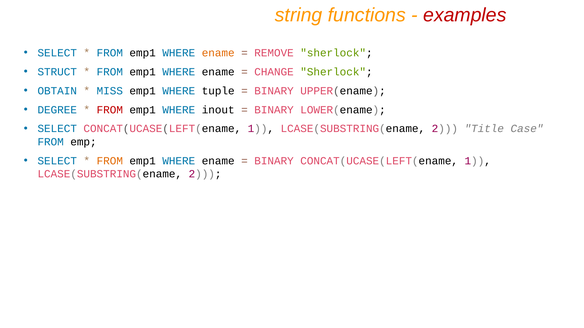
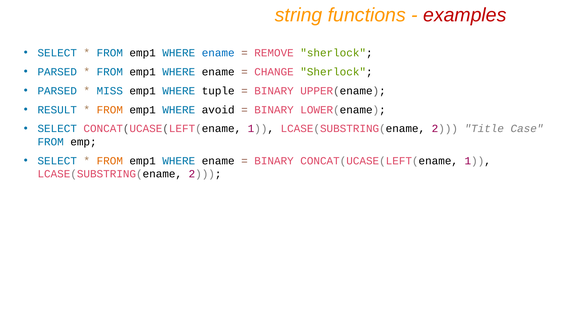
ename at (218, 53) colour: orange -> blue
STRUCT at (57, 72): STRUCT -> PARSED
OBTAIN at (57, 91): OBTAIN -> PARSED
DEGREE: DEGREE -> RESULT
FROM at (110, 110) colour: red -> orange
inout: inout -> avoid
